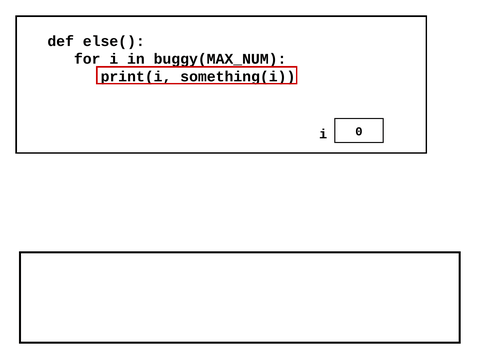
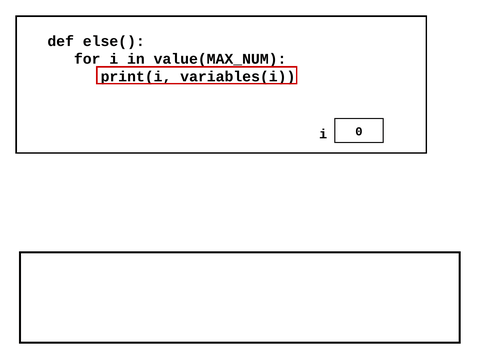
buggy(MAX_NUM: buggy(MAX_NUM -> value(MAX_NUM
something(i: something(i -> variables(i
